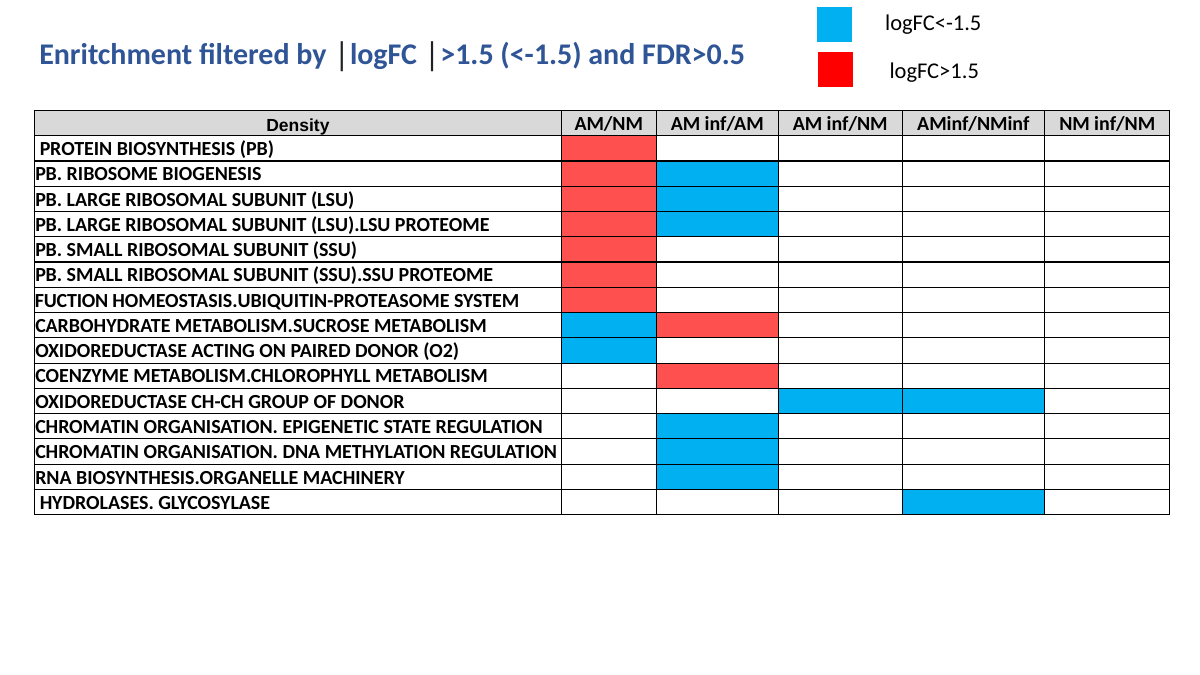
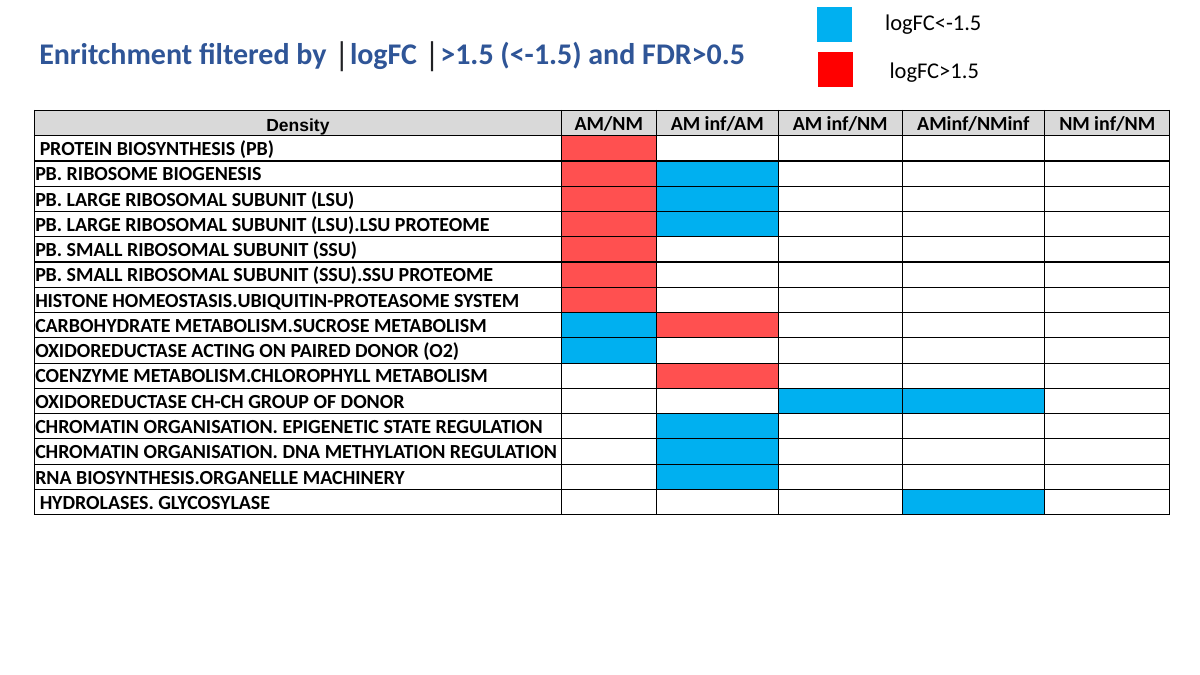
FUCTION: FUCTION -> HISTONE
